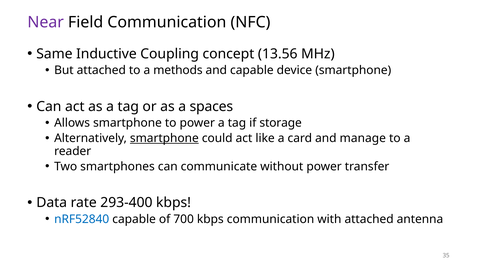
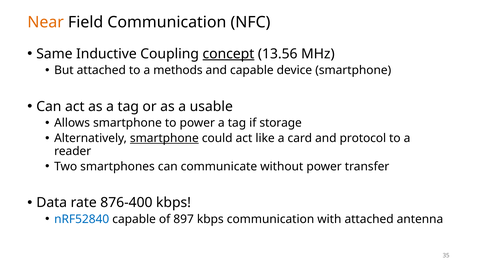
Near colour: purple -> orange
concept underline: none -> present
spaces: spaces -> usable
manage: manage -> protocol
293-400: 293-400 -> 876-400
700: 700 -> 897
